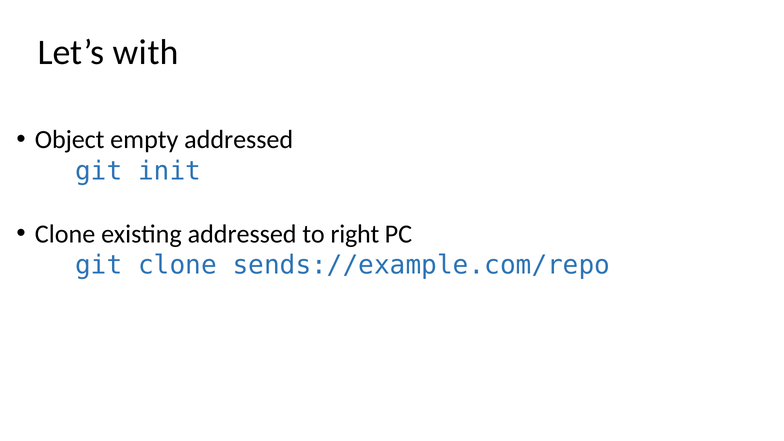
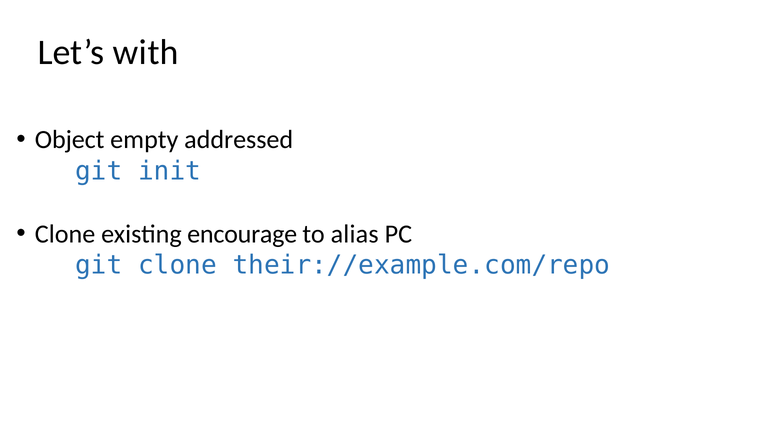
existing addressed: addressed -> encourage
right: right -> alias
sends://example.com/repo: sends://example.com/repo -> their://example.com/repo
